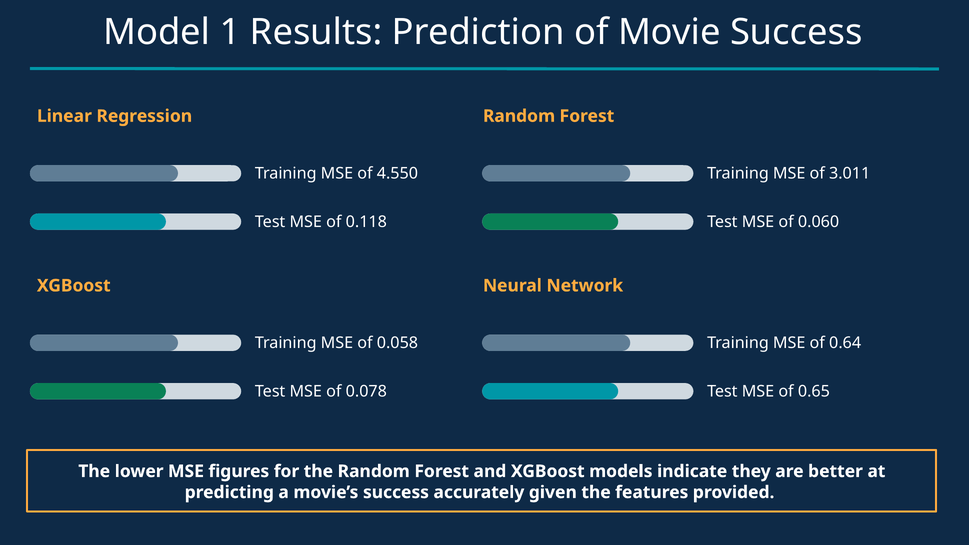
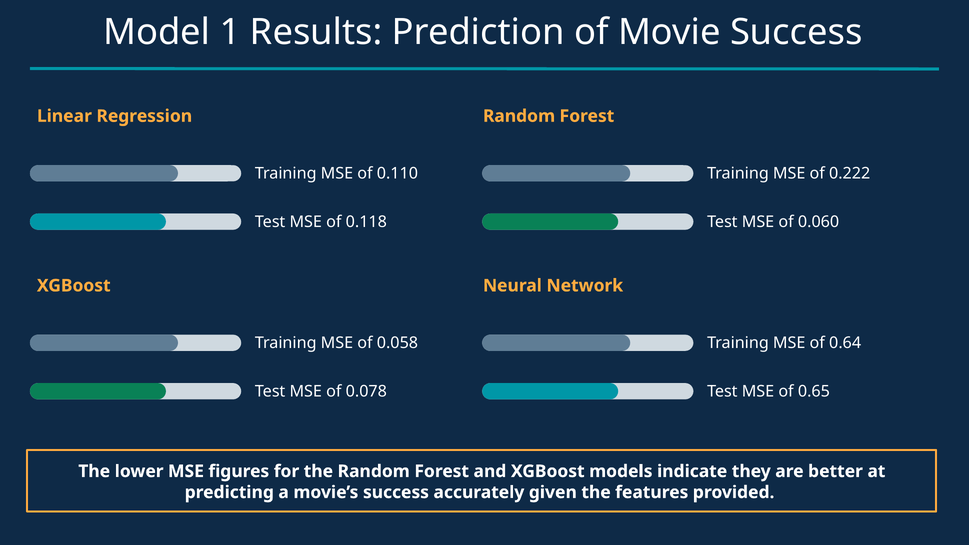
4.550: 4.550 -> 0.110
3.011: 3.011 -> 0.222
